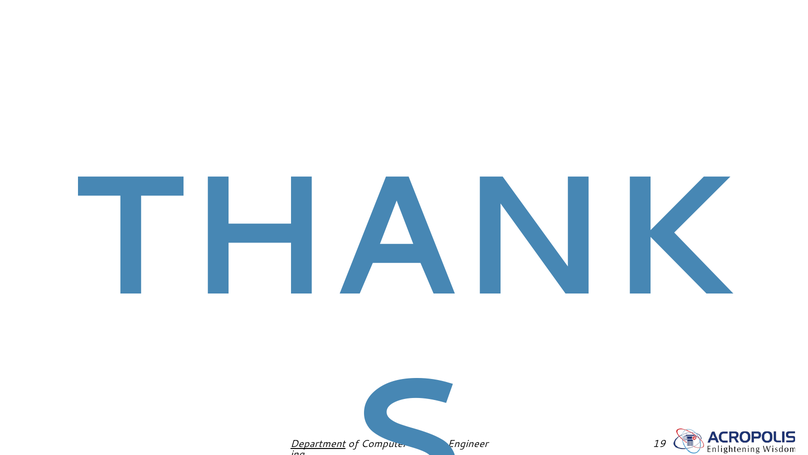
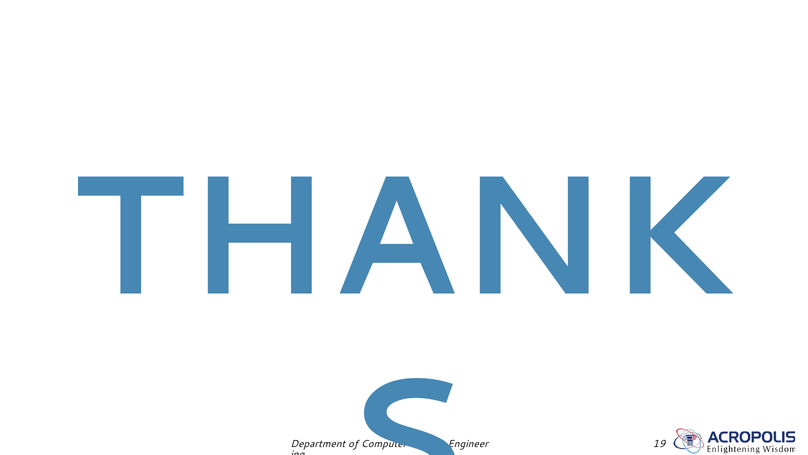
Department underline: present -> none
